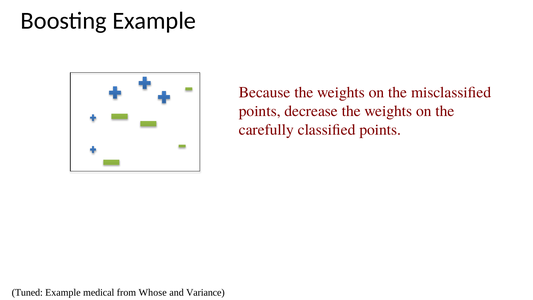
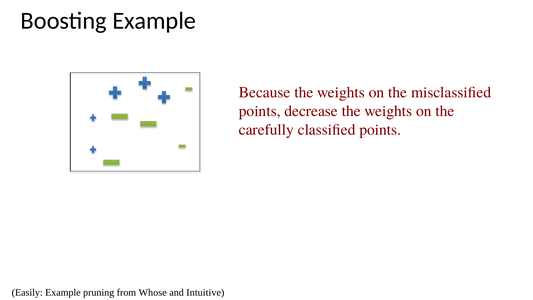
Tuned: Tuned -> Easily
medical: medical -> pruning
Variance: Variance -> Intuitive
